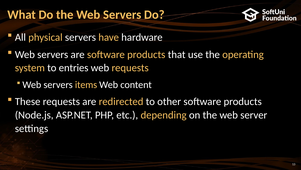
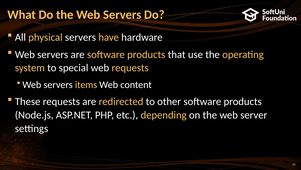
entries: entries -> special
